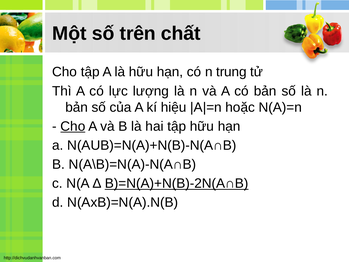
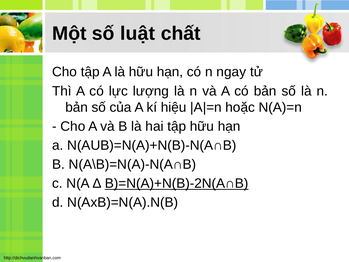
trên: trên -> luật
trung: trung -> ngay
Cho at (73, 126) underline: present -> none
